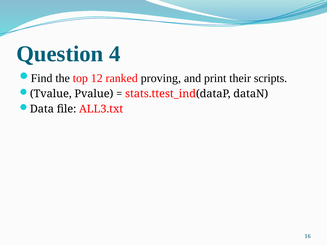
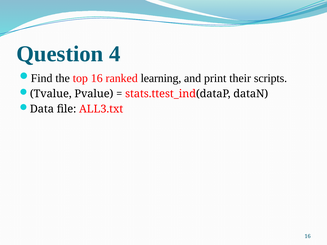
top 12: 12 -> 16
proving: proving -> learning
